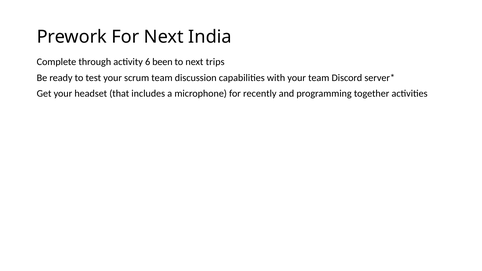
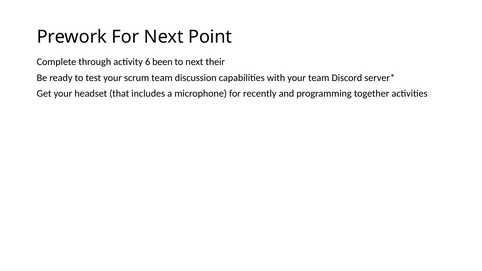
India: India -> Point
trips: trips -> their
